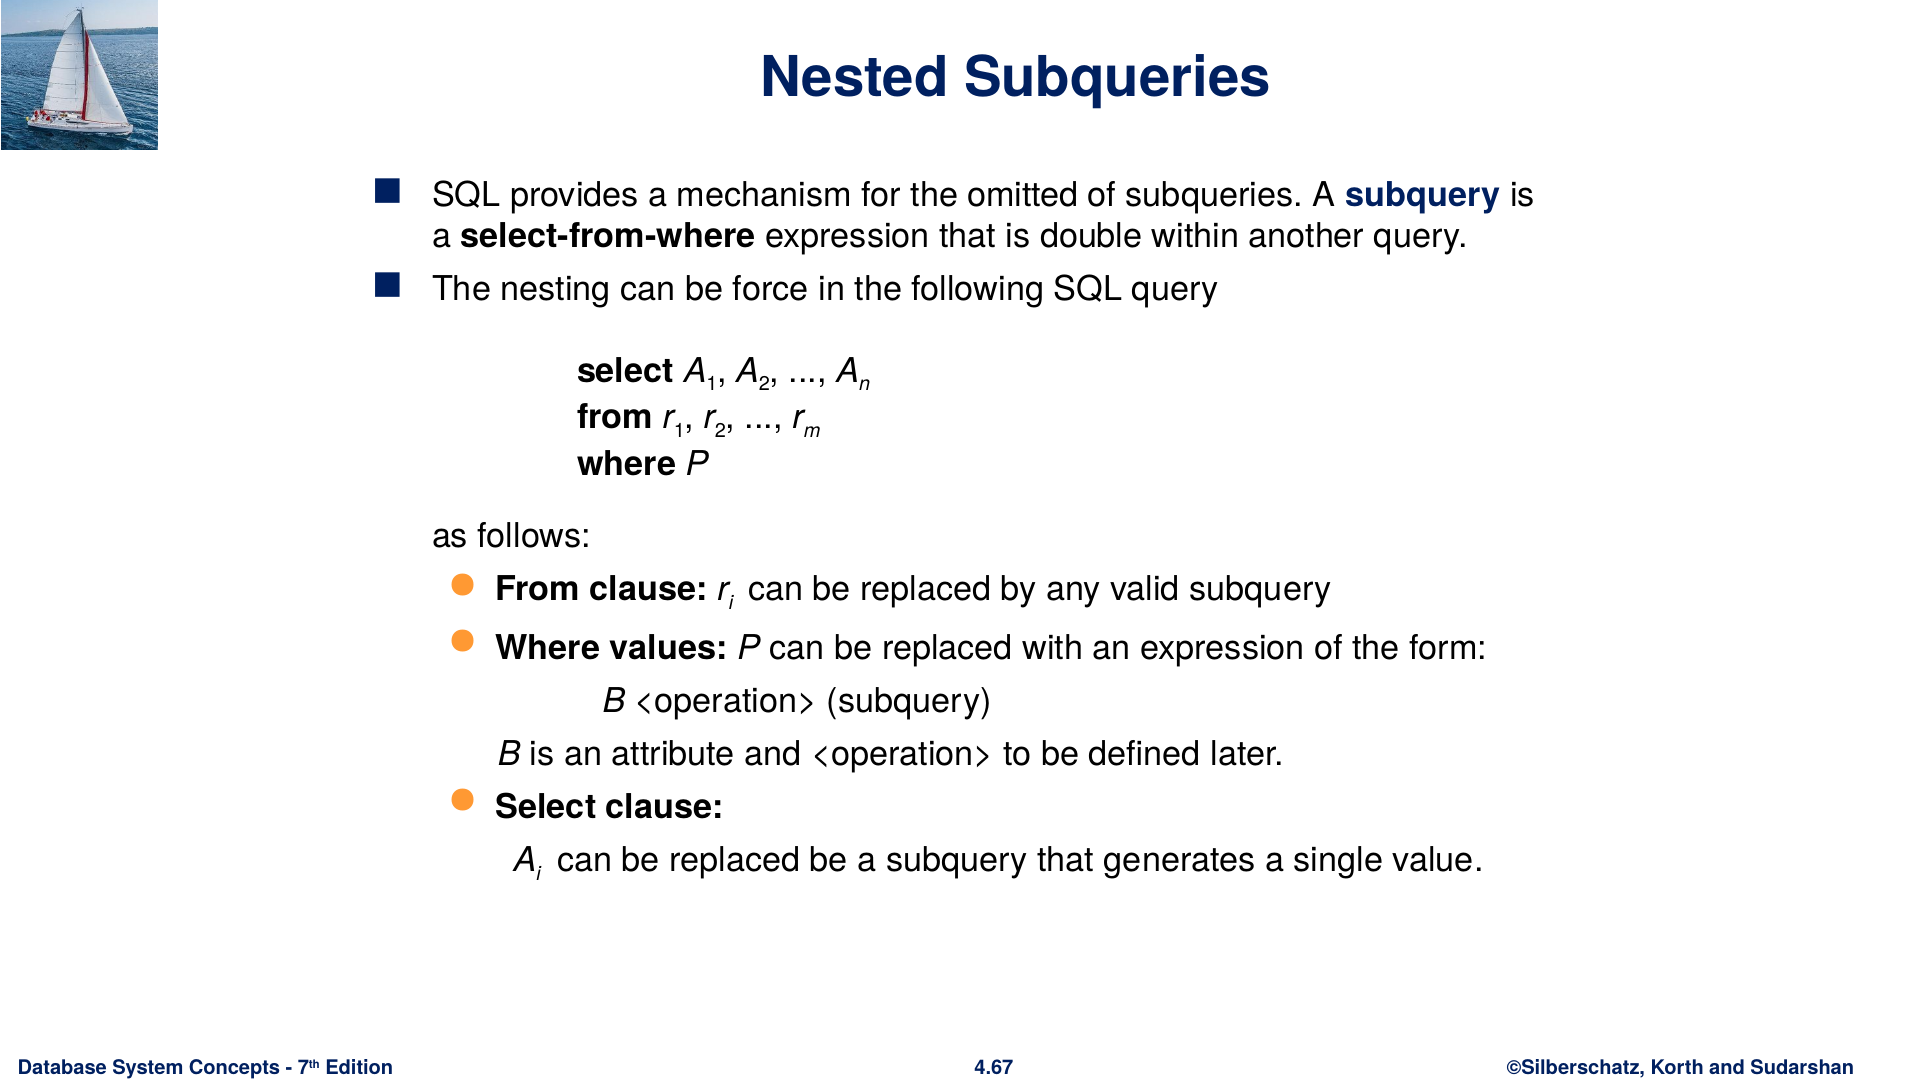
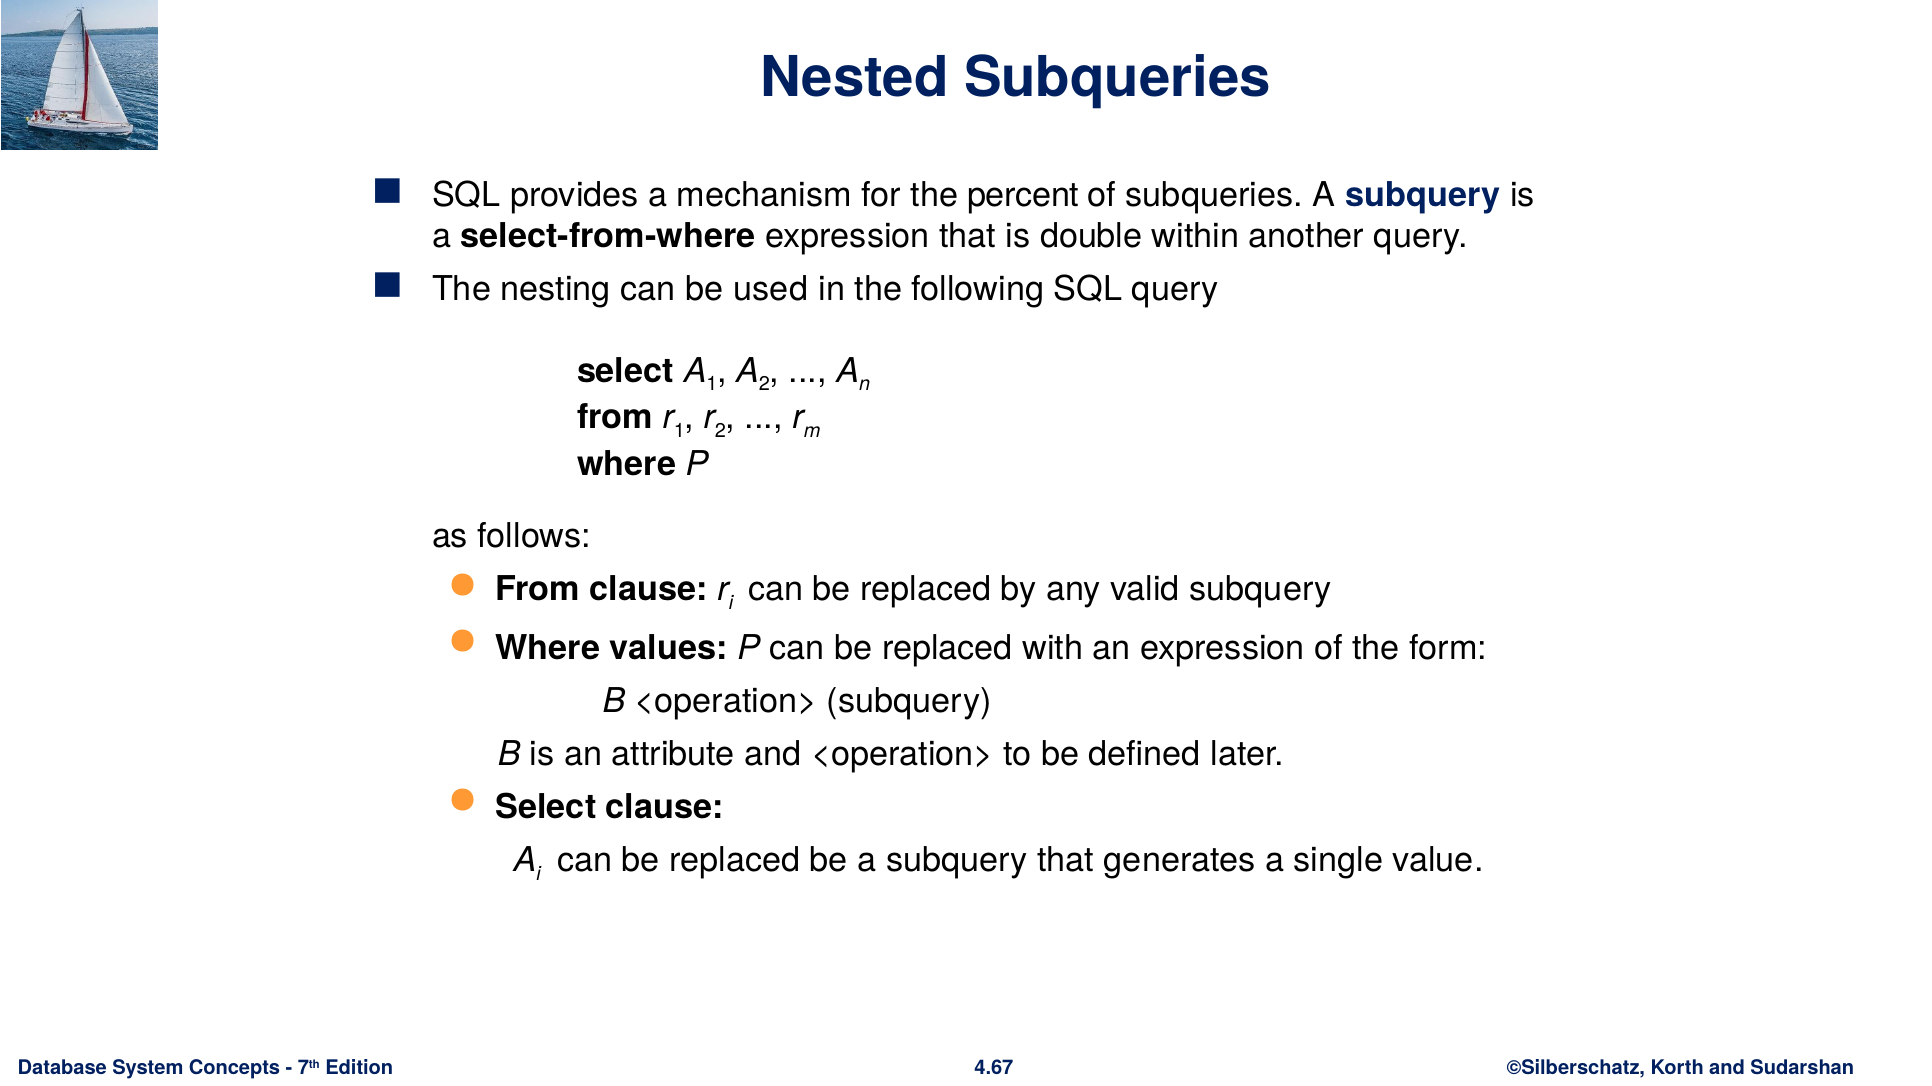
omitted: omitted -> percent
force: force -> used
